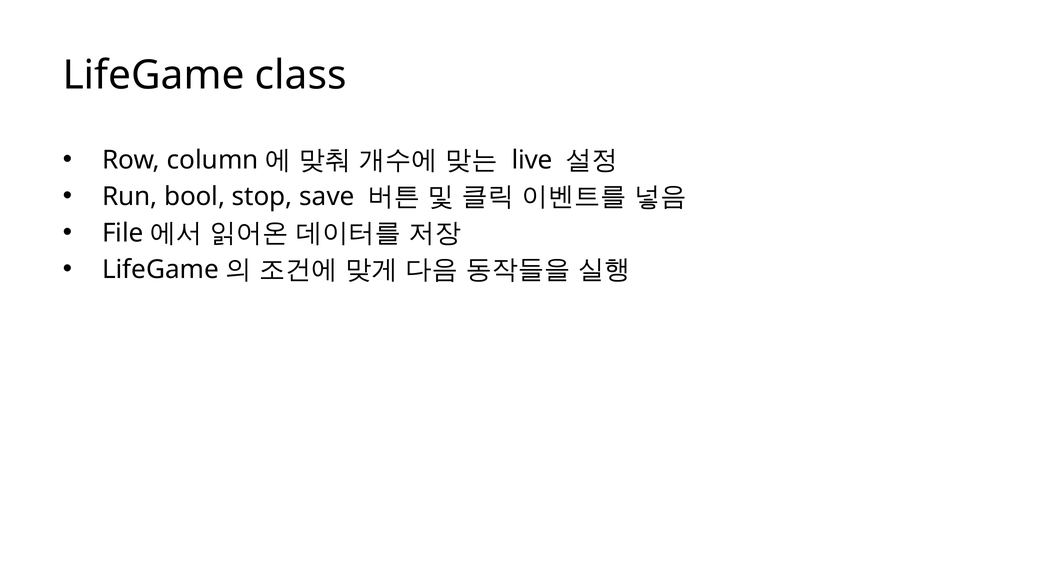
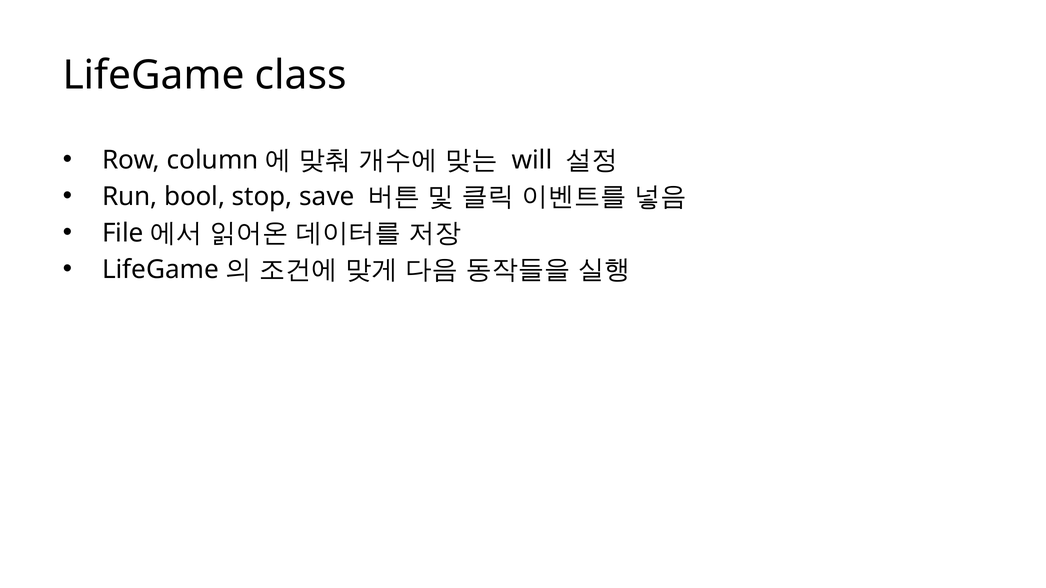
live: live -> will
